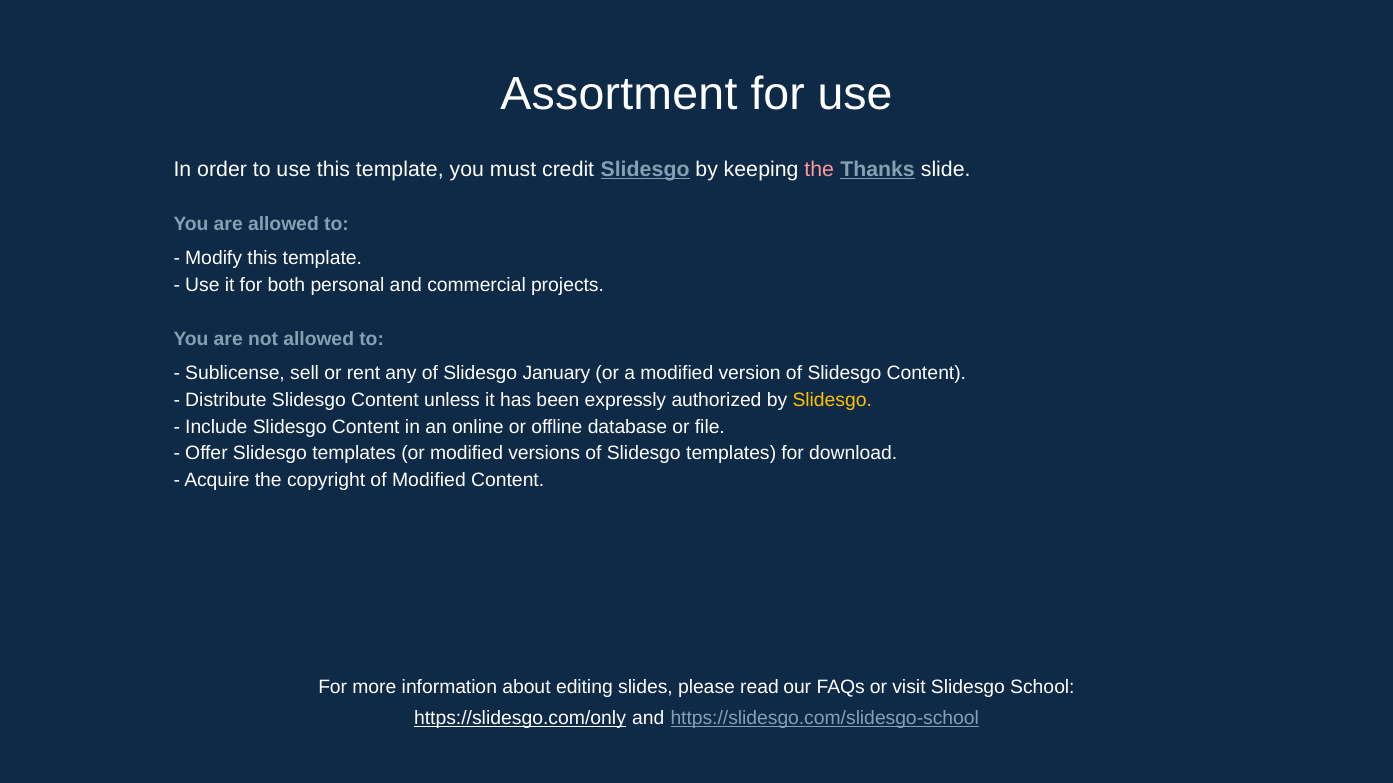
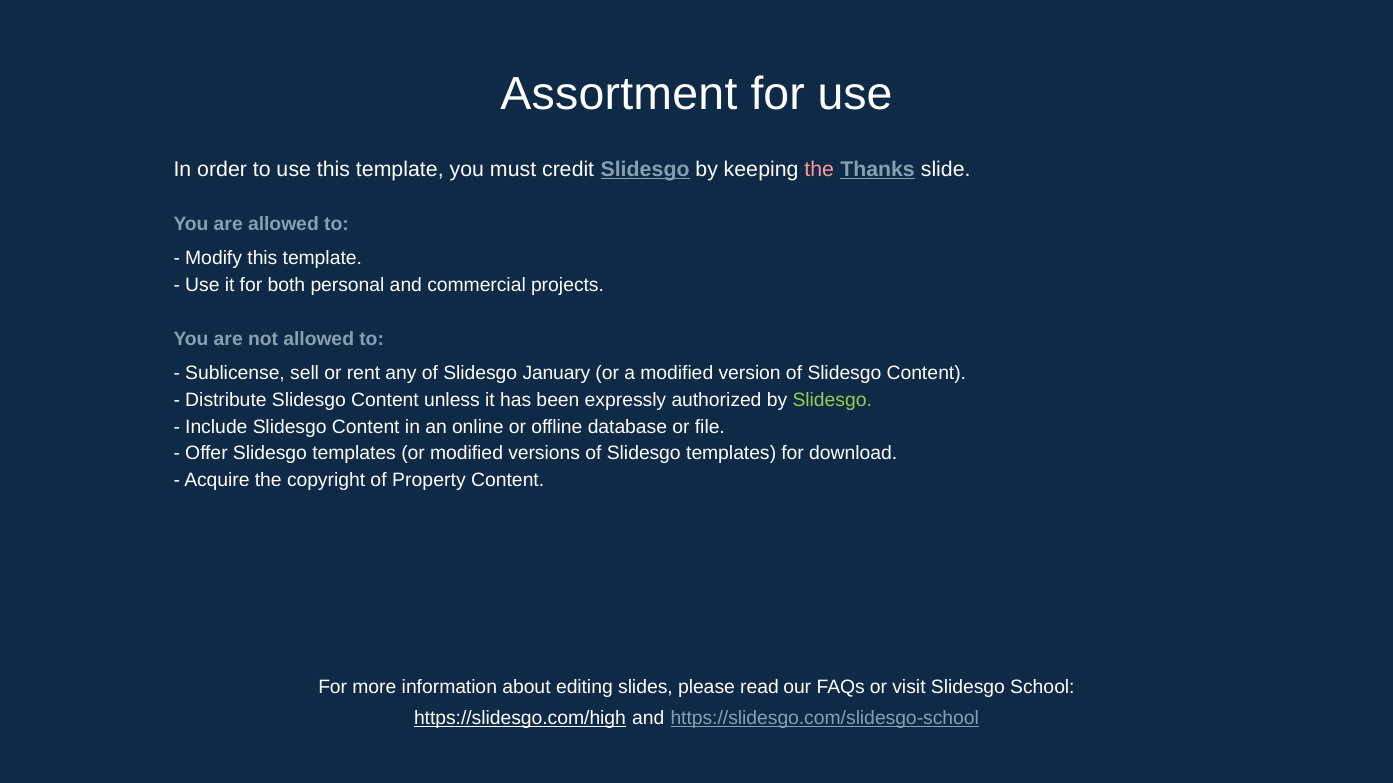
Slidesgo at (832, 400) colour: yellow -> light green
of Modified: Modified -> Property
https://slidesgo.com/only: https://slidesgo.com/only -> https://slidesgo.com/high
